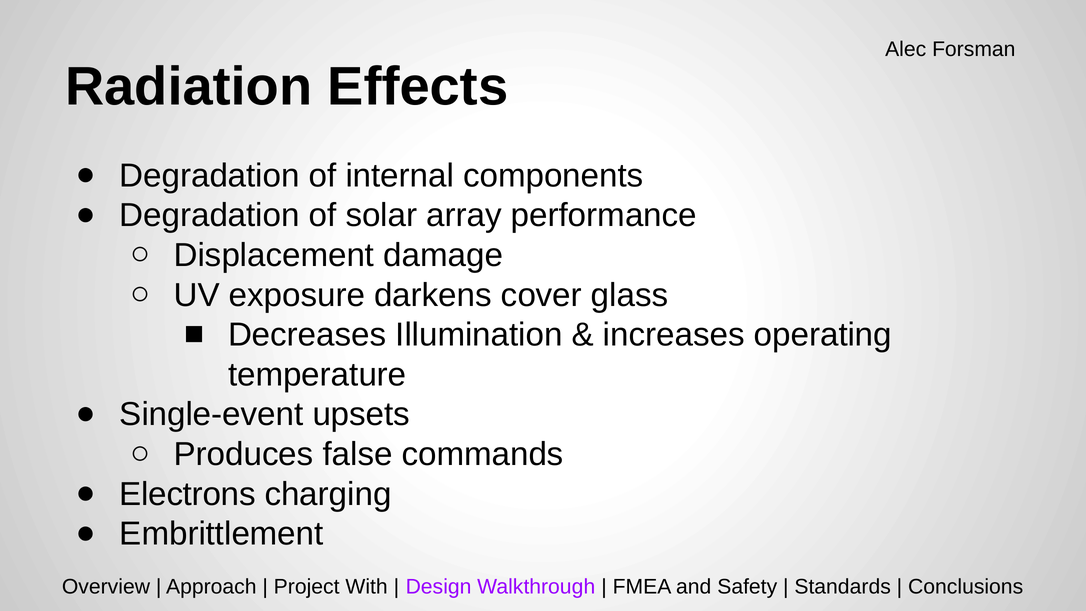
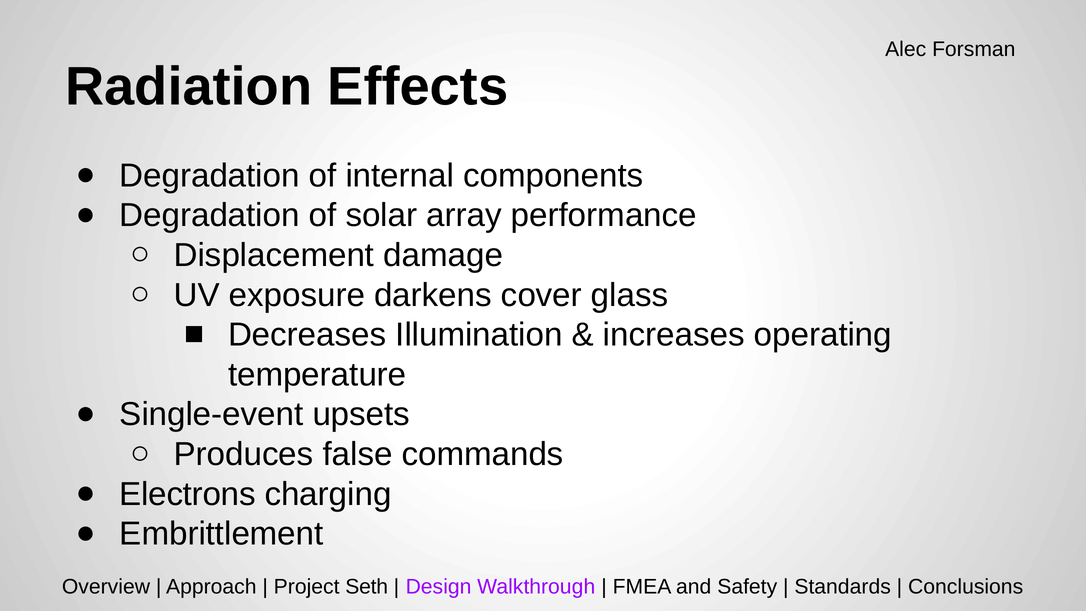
With: With -> Seth
